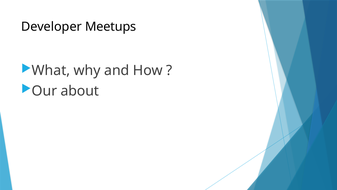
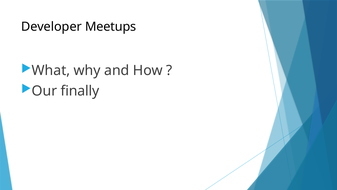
about: about -> finally
